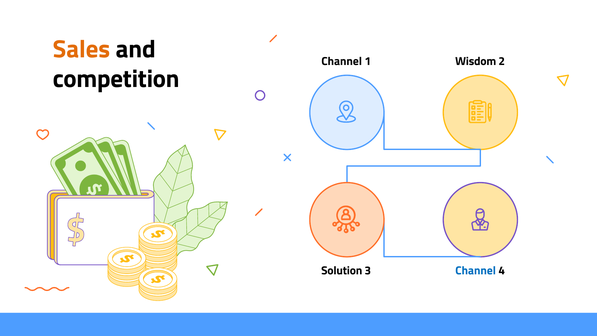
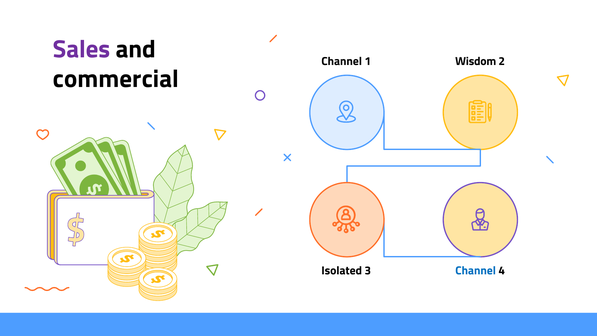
Sales colour: orange -> purple
competition: competition -> commercial
Solution: Solution -> Isolated
